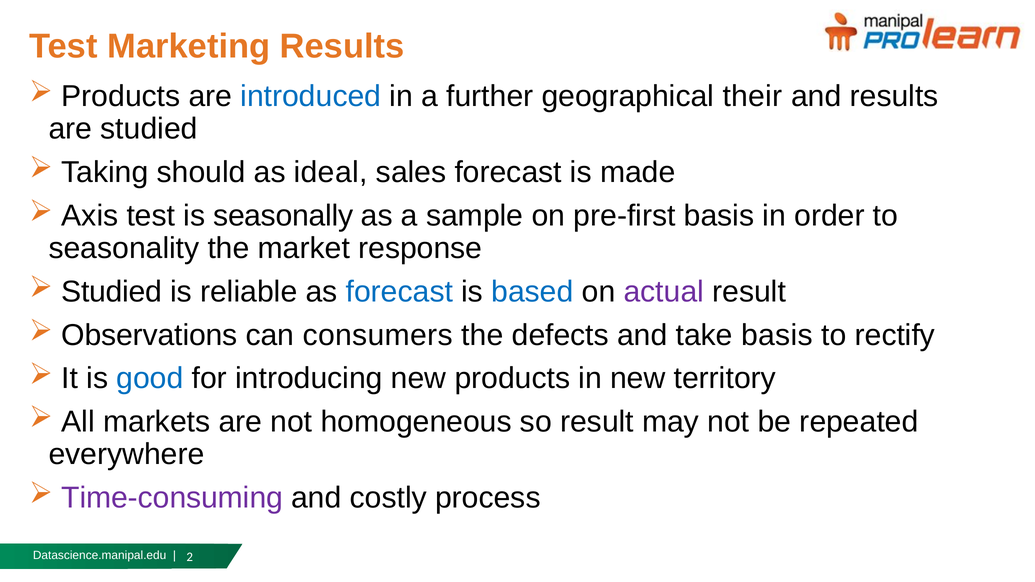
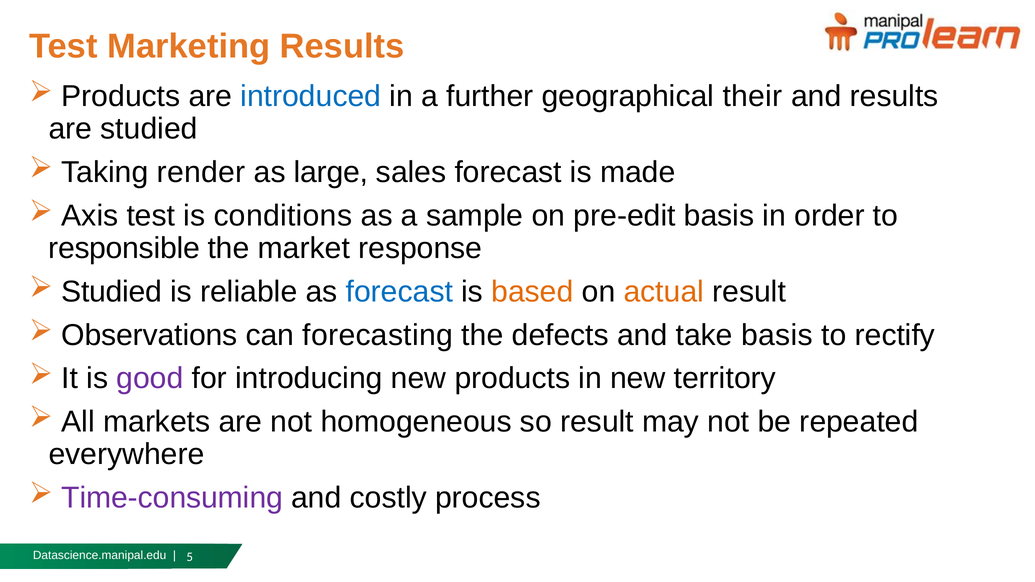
should: should -> render
ideal: ideal -> large
seasonally: seasonally -> conditions
pre-first: pre-first -> pre-edit
seasonality: seasonality -> responsible
based colour: blue -> orange
actual colour: purple -> orange
consumers: consumers -> forecasting
good colour: blue -> purple
2: 2 -> 5
